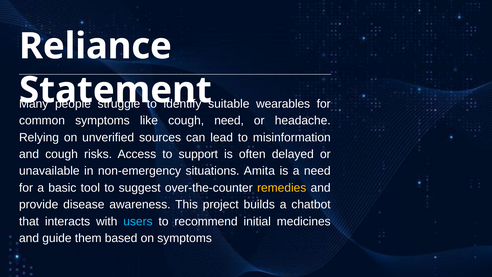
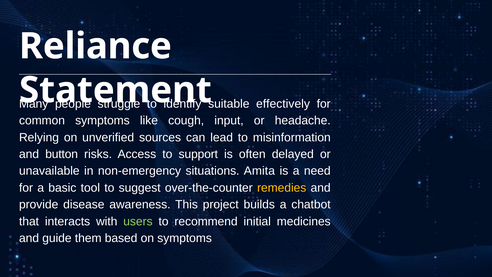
wearables: wearables -> effectively
need at (229, 121): need -> input
and cough: cough -> button
users colour: light blue -> light green
